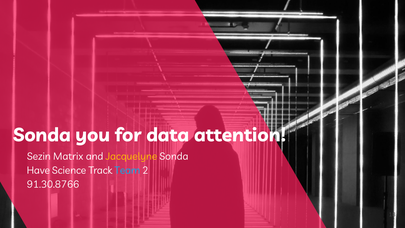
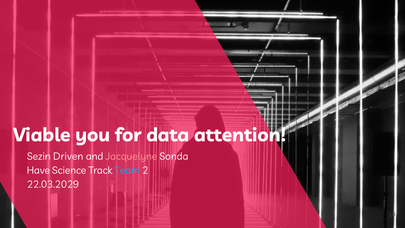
Sonda at (42, 135): Sonda -> Viable
Matrix: Matrix -> Driven
Jacquelyne colour: yellow -> pink
91.30.8766: 91.30.8766 -> 22.03.2029
